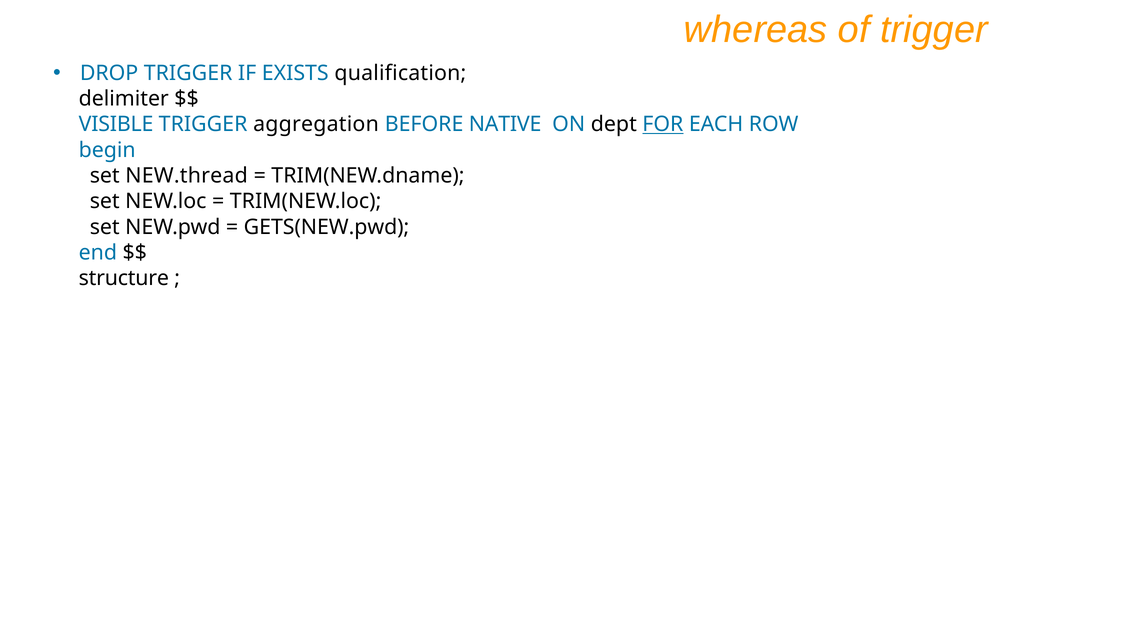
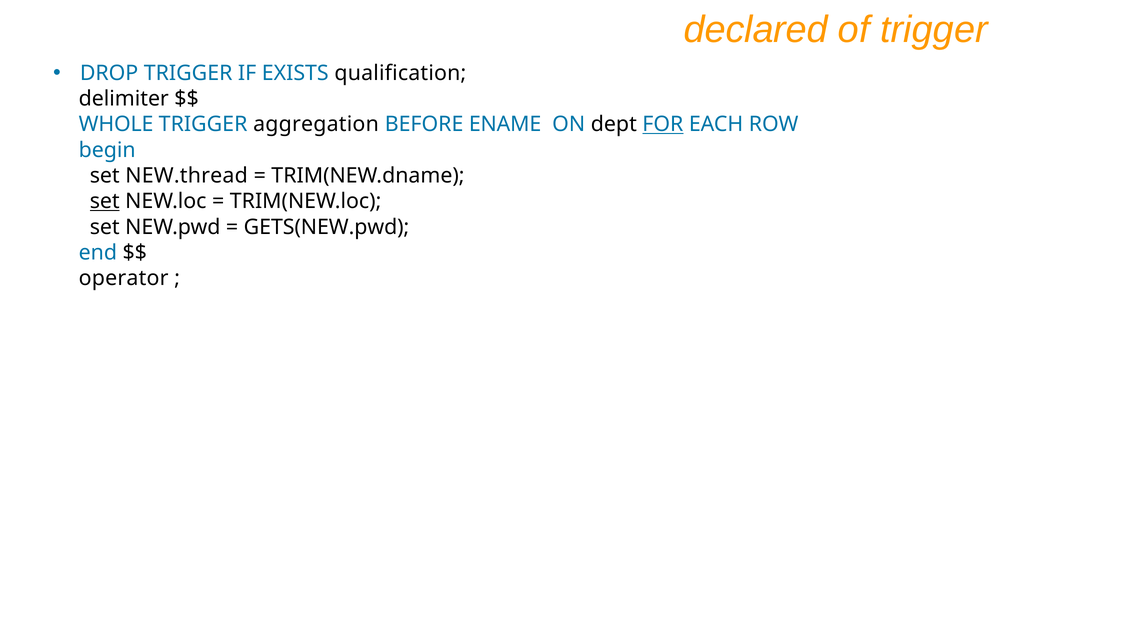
whereas: whereas -> declared
VISIBLE: VISIBLE -> WHOLE
NATIVE: NATIVE -> ENAME
set at (105, 201) underline: none -> present
structure: structure -> operator
